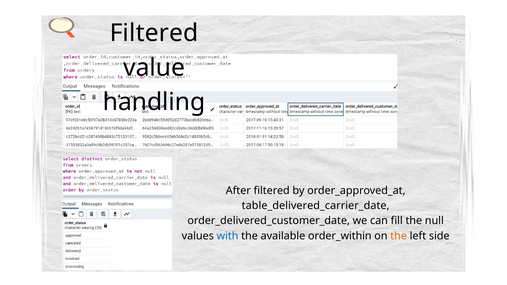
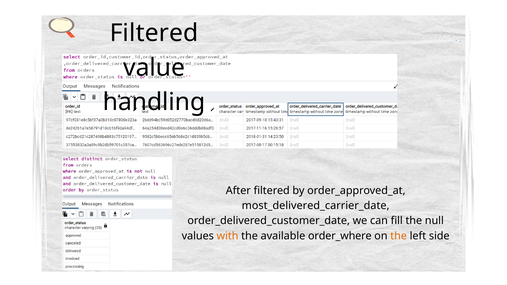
table_delivered_carrier_date: table_delivered_carrier_date -> most_delivered_carrier_date
with colour: blue -> orange
order_within: order_within -> order_where
